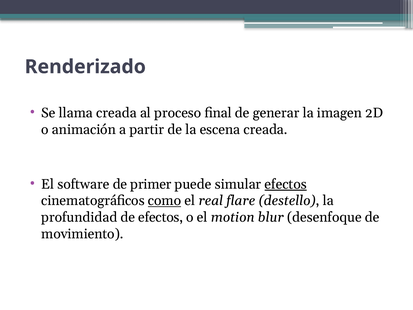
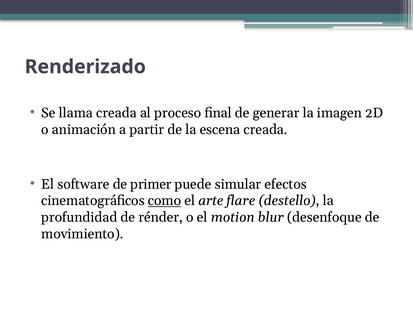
efectos at (286, 184) underline: present -> none
real: real -> arte
de efectos: efectos -> rénder
